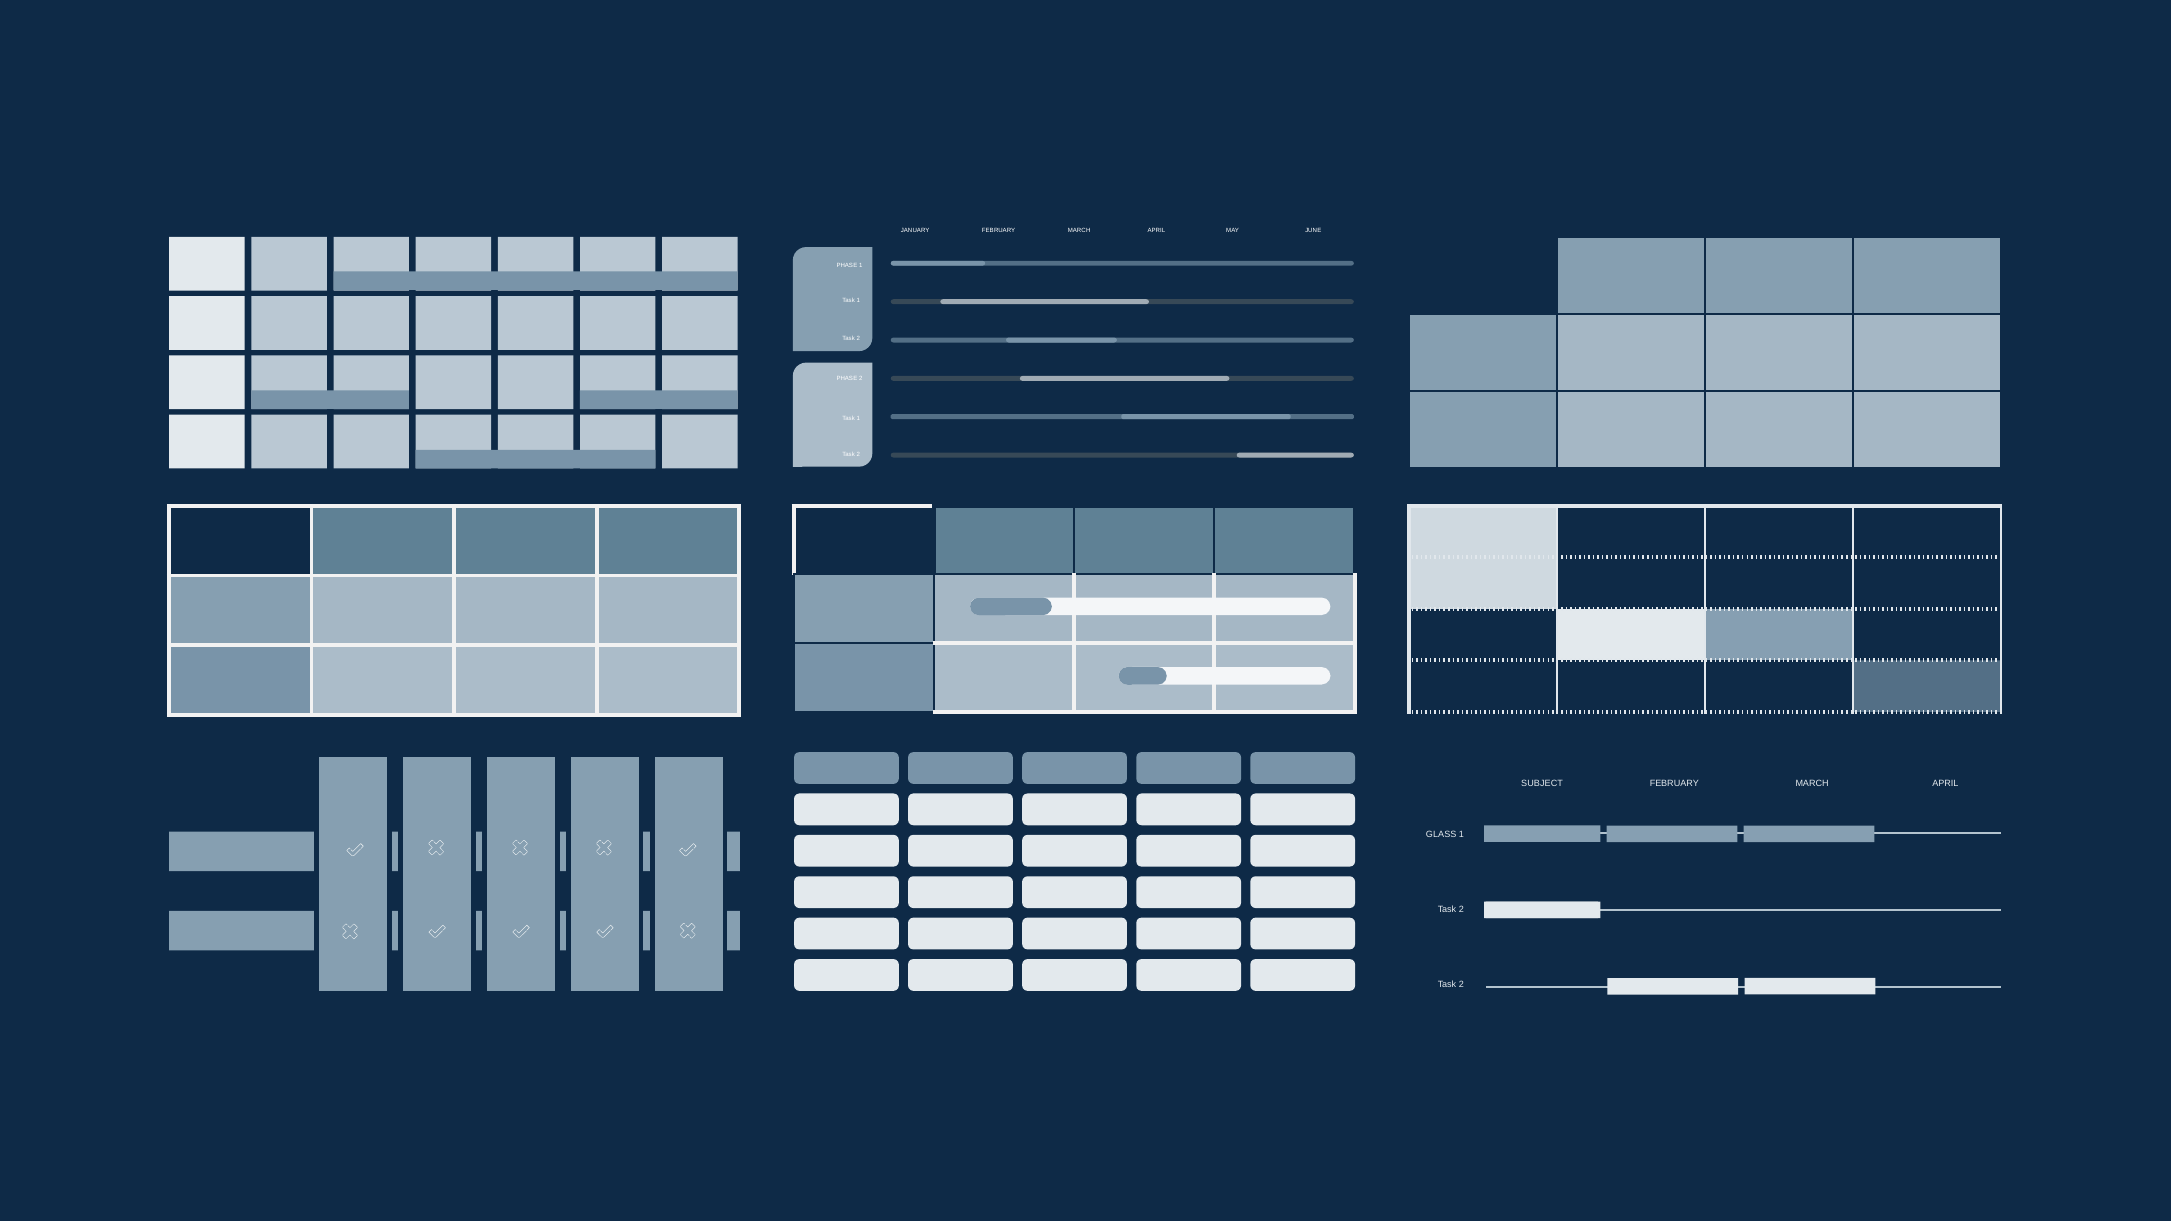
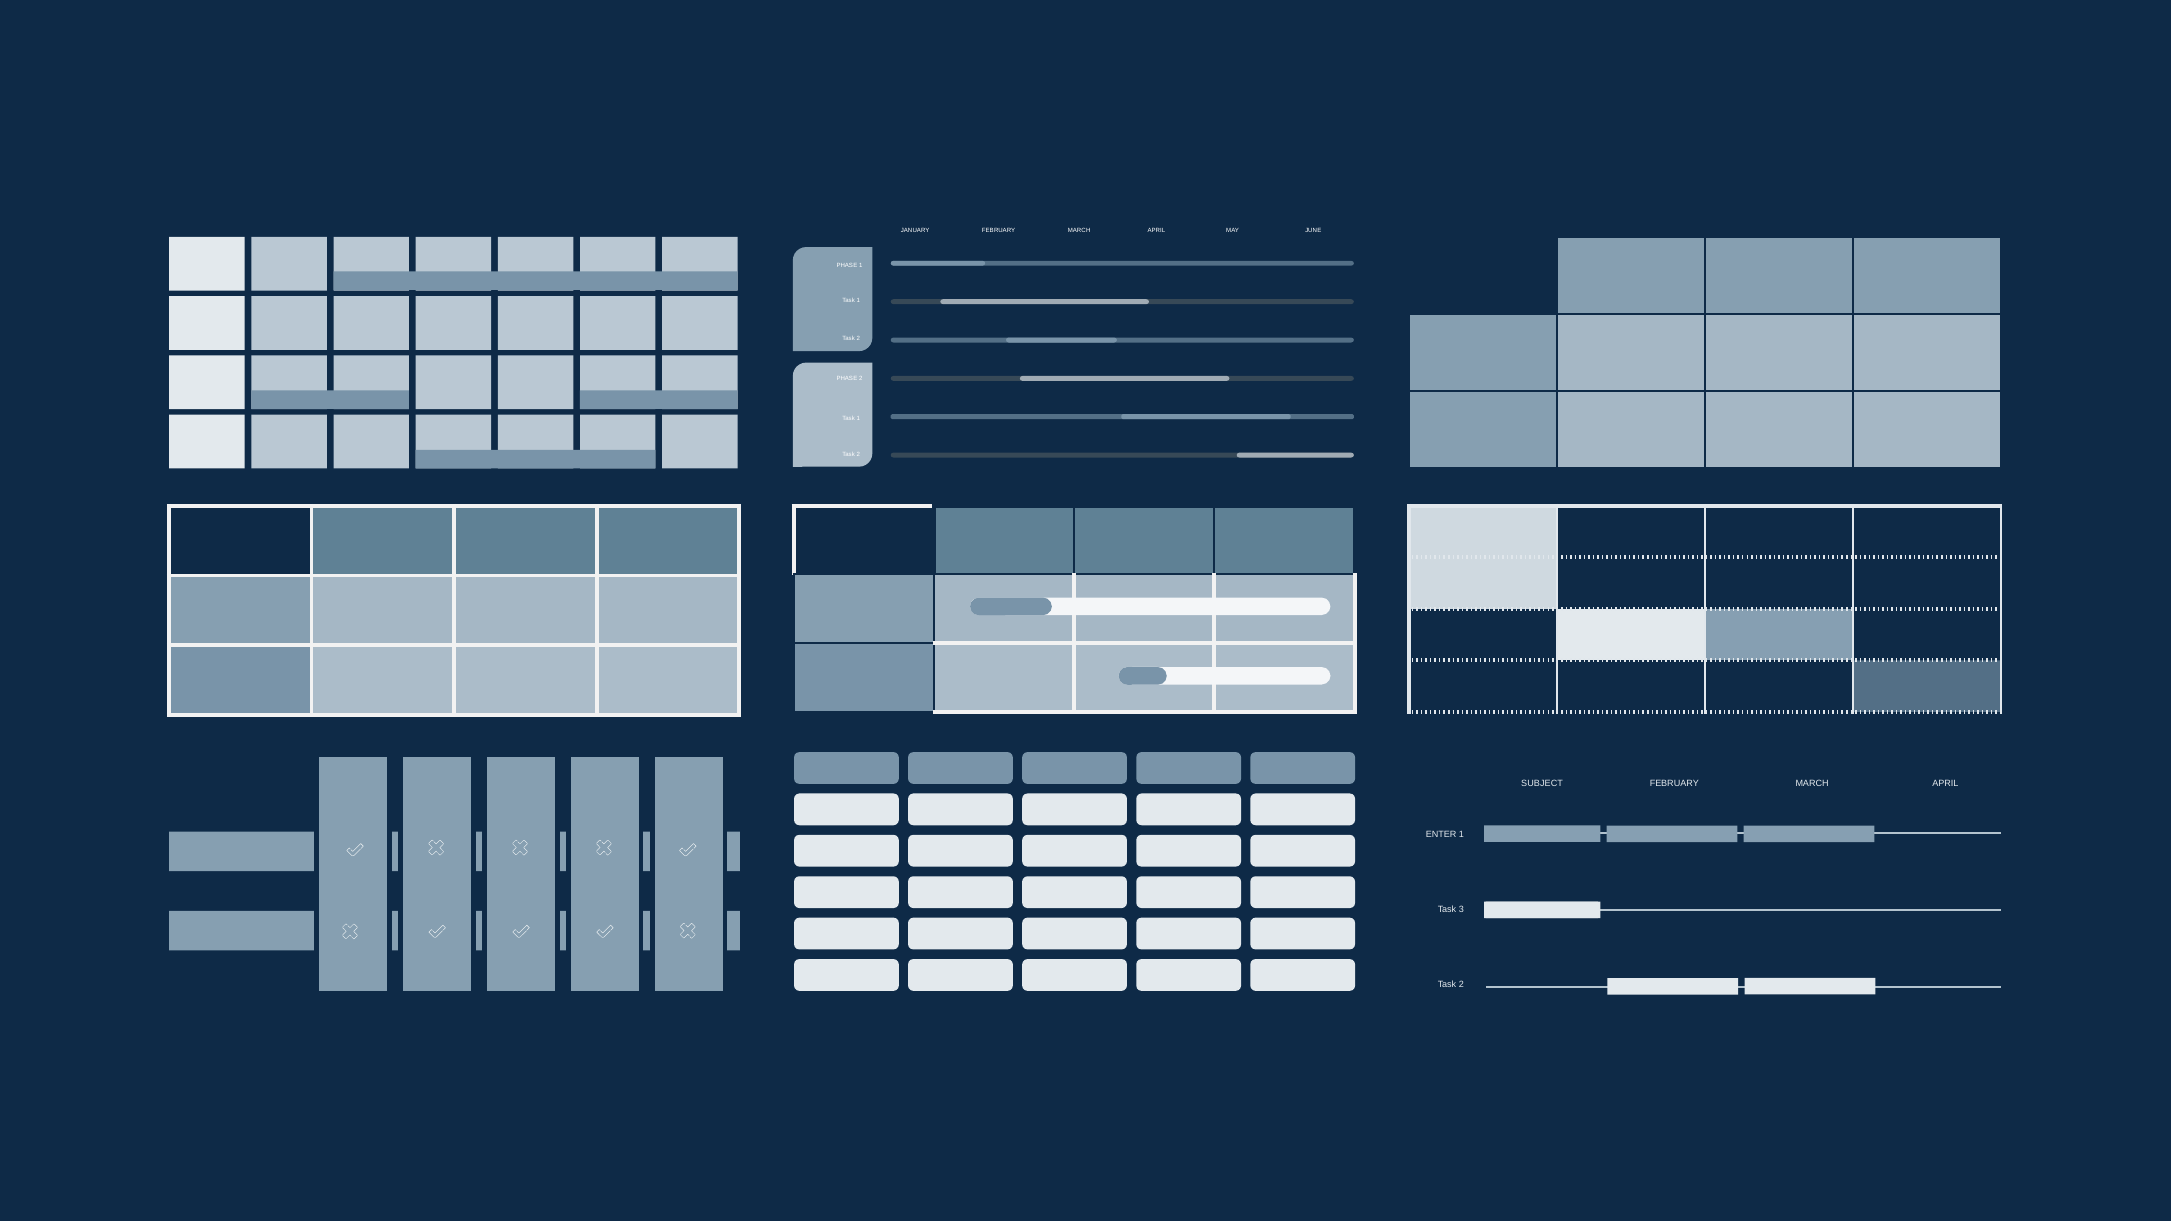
GLASS: GLASS -> ENTER
2 at (1461, 909): 2 -> 3
